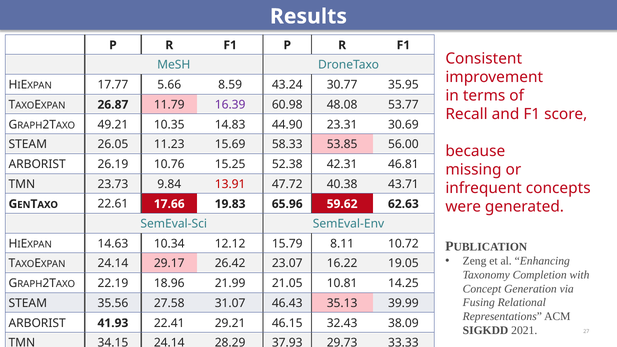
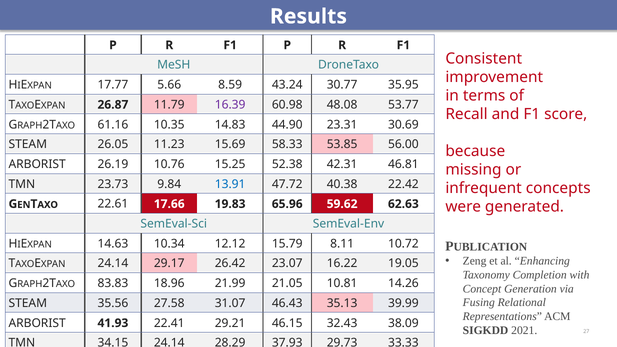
49.21: 49.21 -> 61.16
13.91 colour: red -> blue
43.71: 43.71 -> 22.42
22.19: 22.19 -> 83.83
14.25: 14.25 -> 14.26
